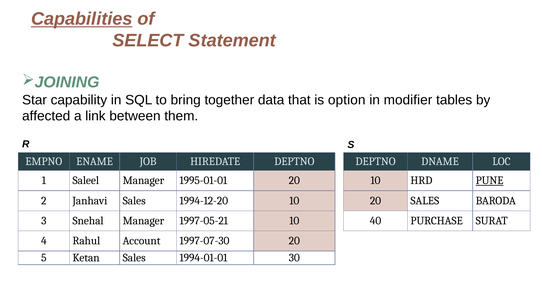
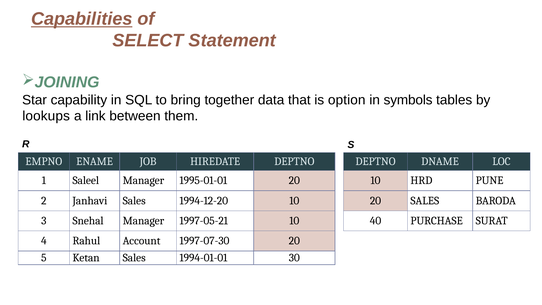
modifier: modifier -> symbols
affected: affected -> lookups
PUNE underline: present -> none
